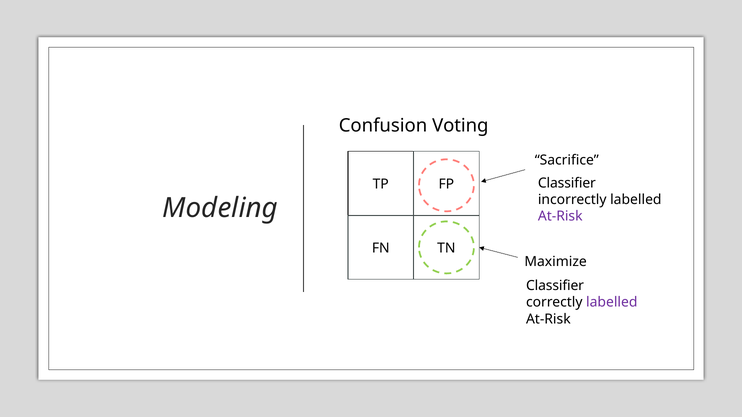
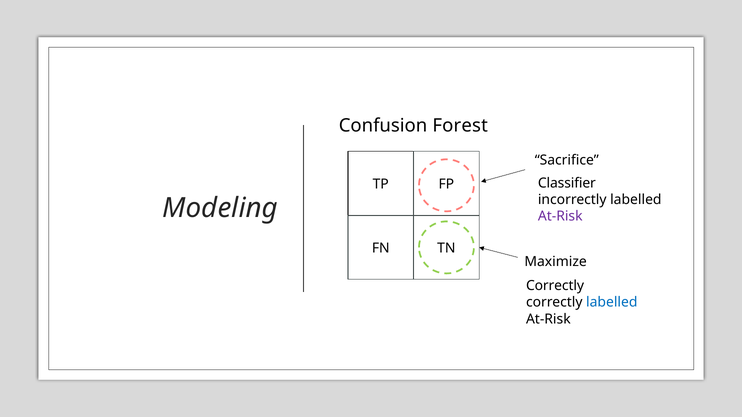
Voting: Voting -> Forest
Classifier at (555, 286): Classifier -> Correctly
labelled at (612, 303) colour: purple -> blue
